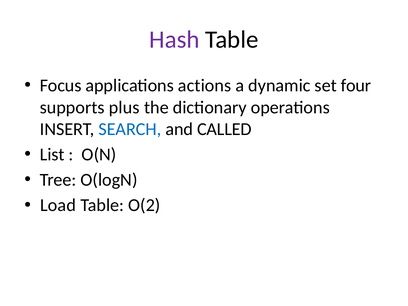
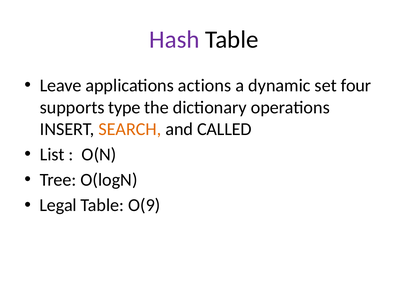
Focus: Focus -> Leave
plus: plus -> type
SEARCH colour: blue -> orange
Load: Load -> Legal
O(2: O(2 -> O(9
